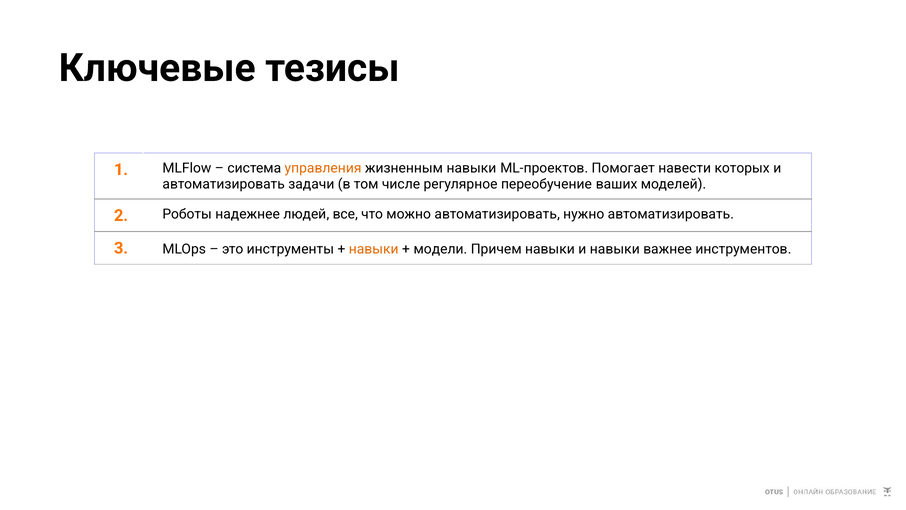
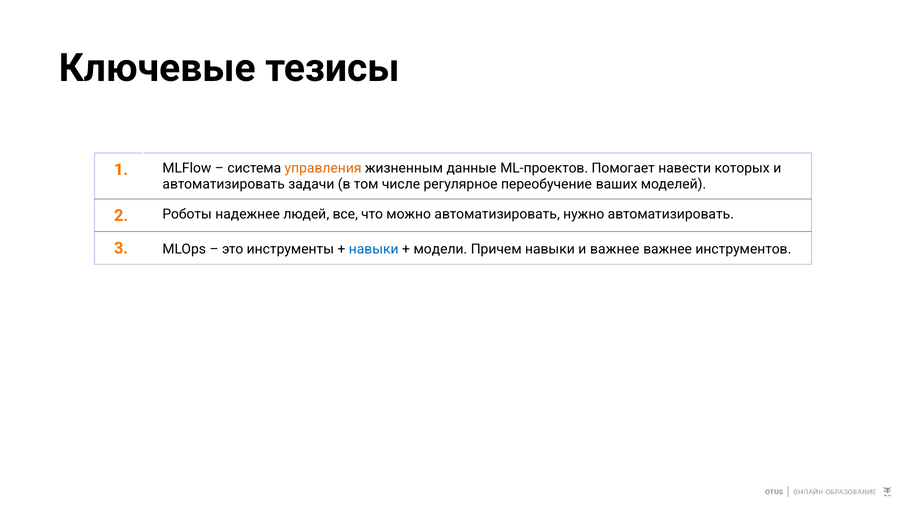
жизненным навыки: навыки -> данные
навыки at (374, 249) colour: orange -> blue
и навыки: навыки -> важнее
